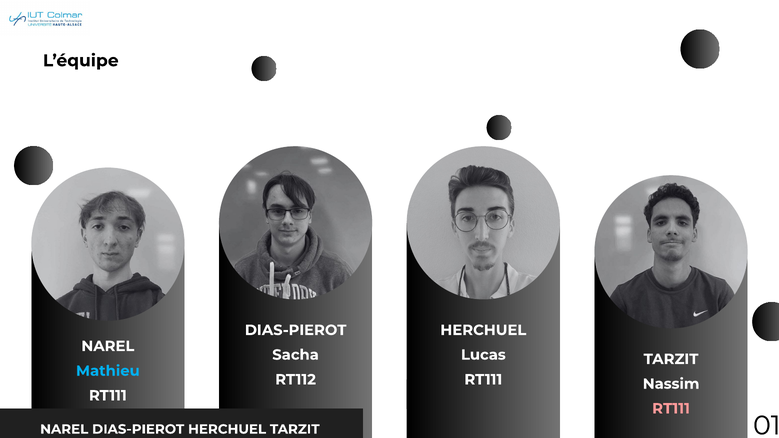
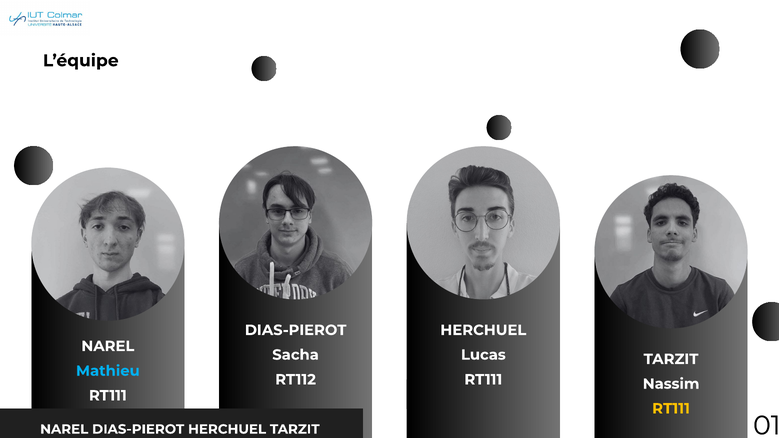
RT111 at (671, 409) colour: pink -> yellow
